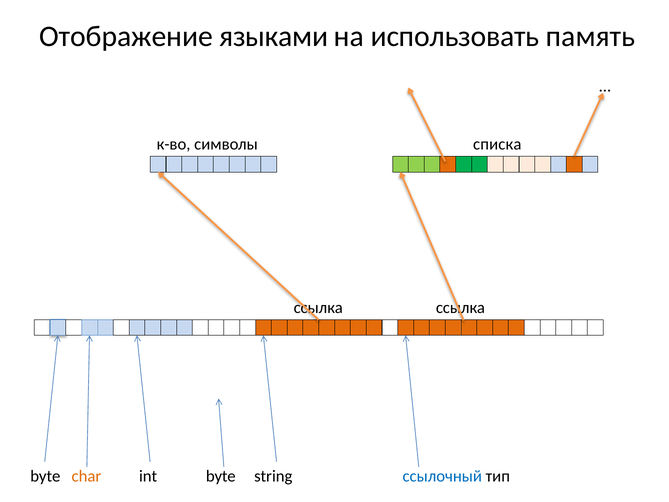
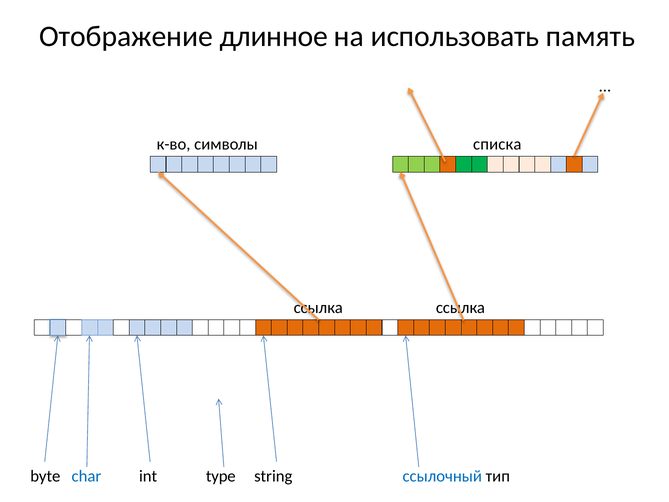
языками: языками -> длинное
char colour: orange -> blue
int byte: byte -> type
